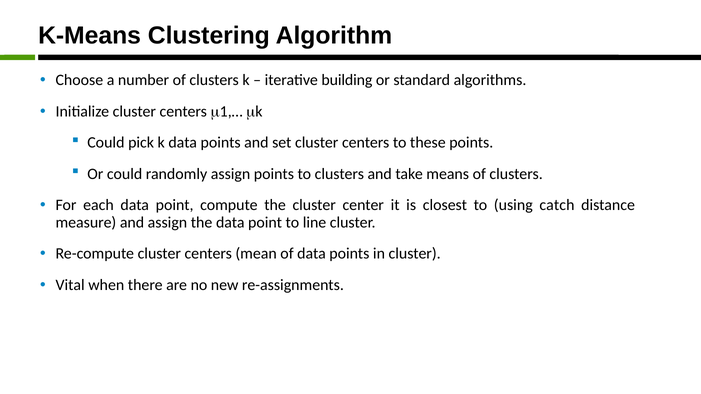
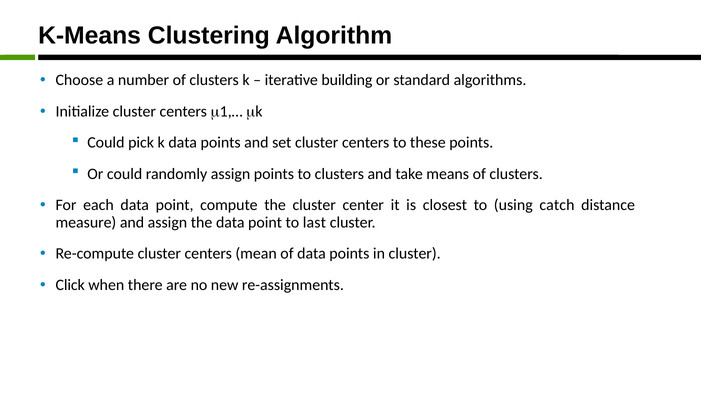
line: line -> last
Vital: Vital -> Click
